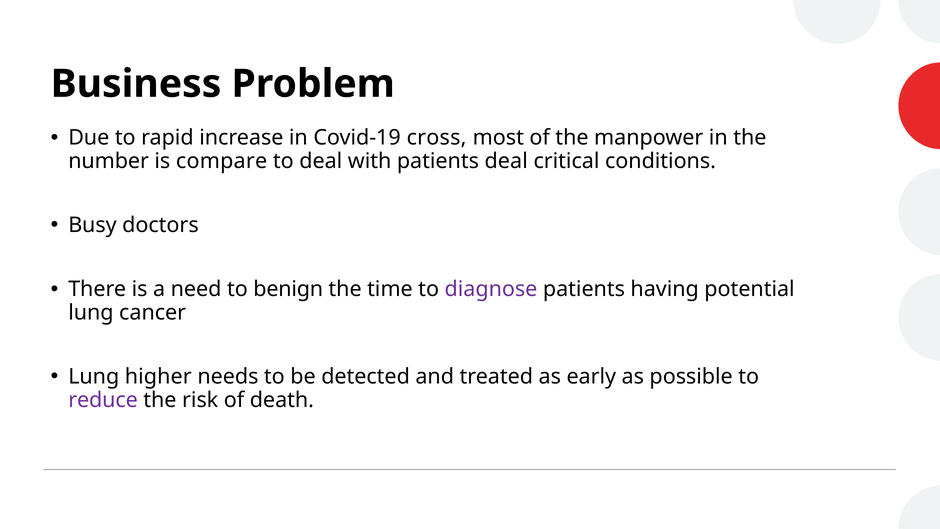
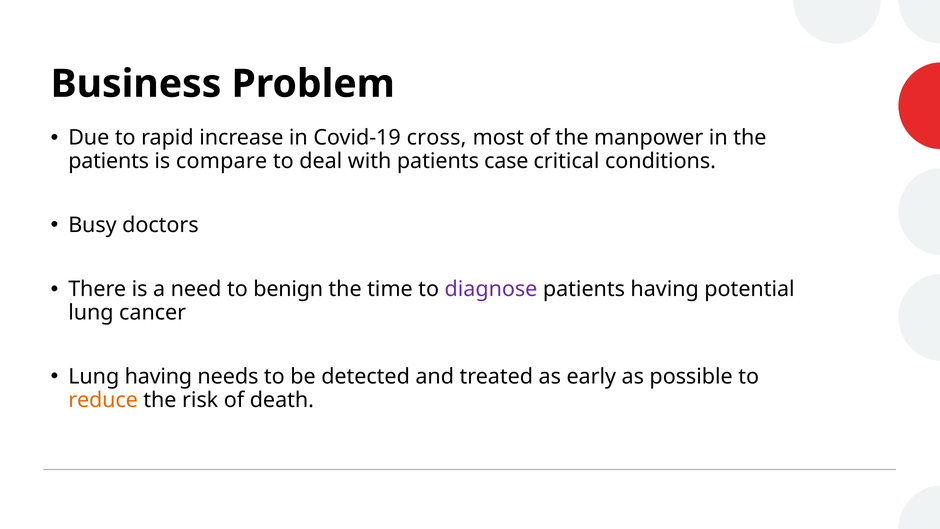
number at (109, 161): number -> patients
patients deal: deal -> case
Lung higher: higher -> having
reduce colour: purple -> orange
